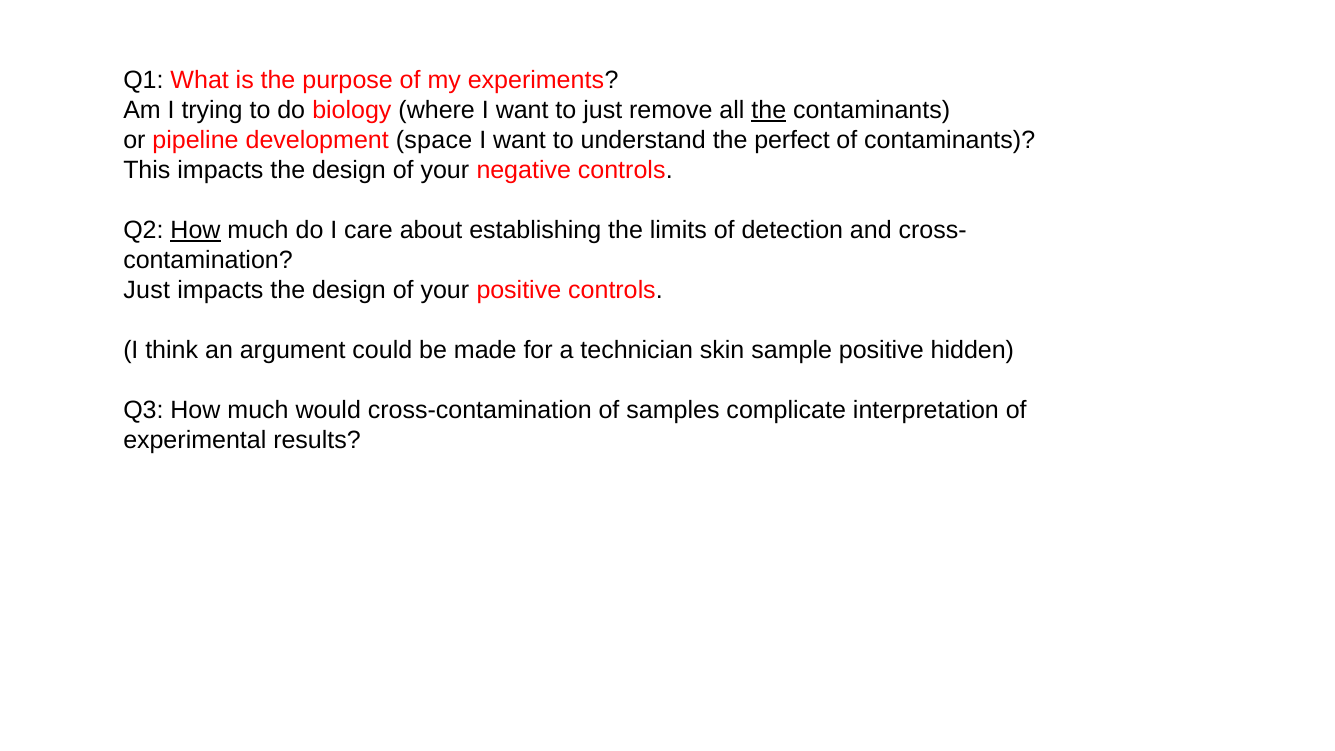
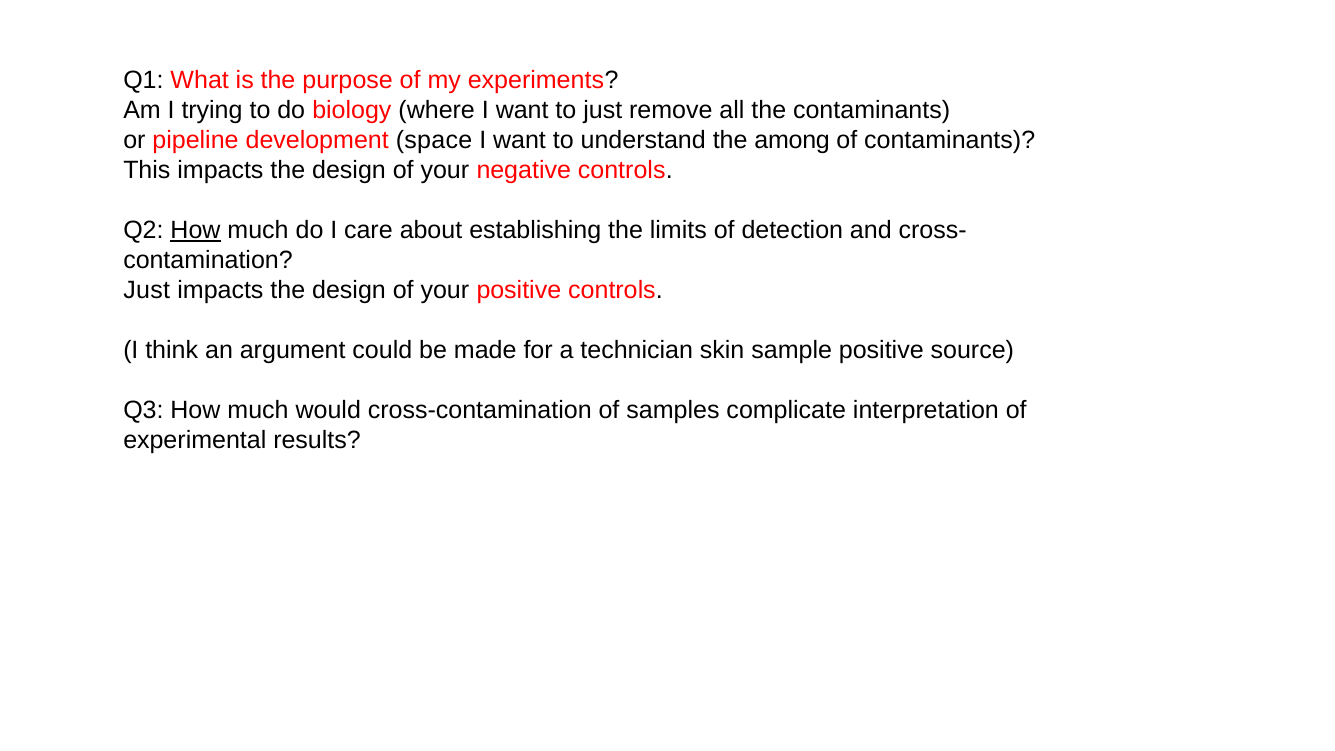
the at (769, 110) underline: present -> none
perfect: perfect -> among
hidden: hidden -> source
